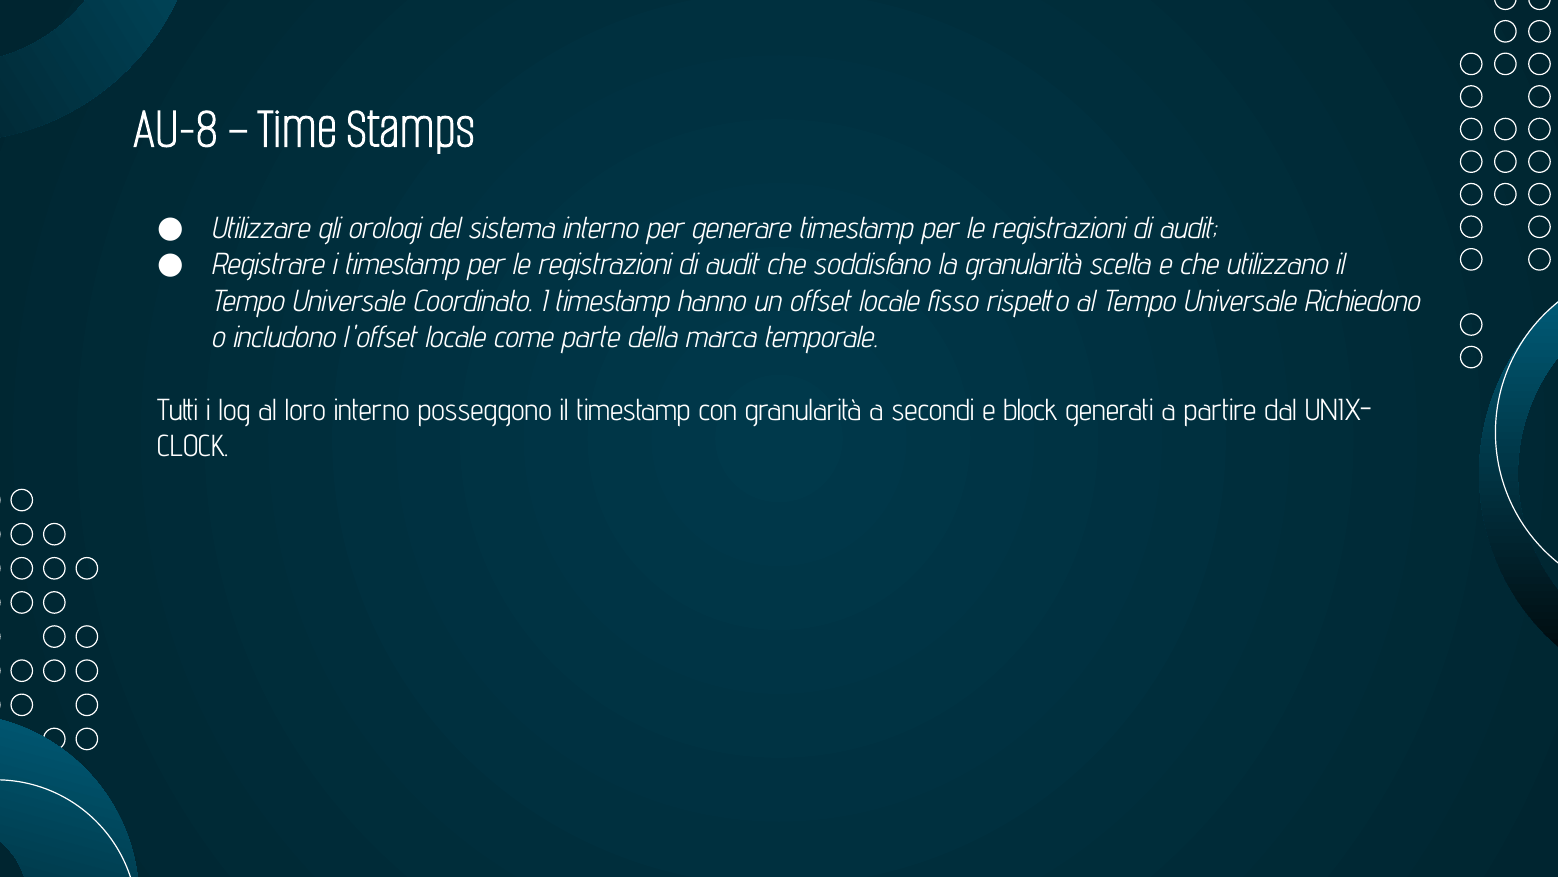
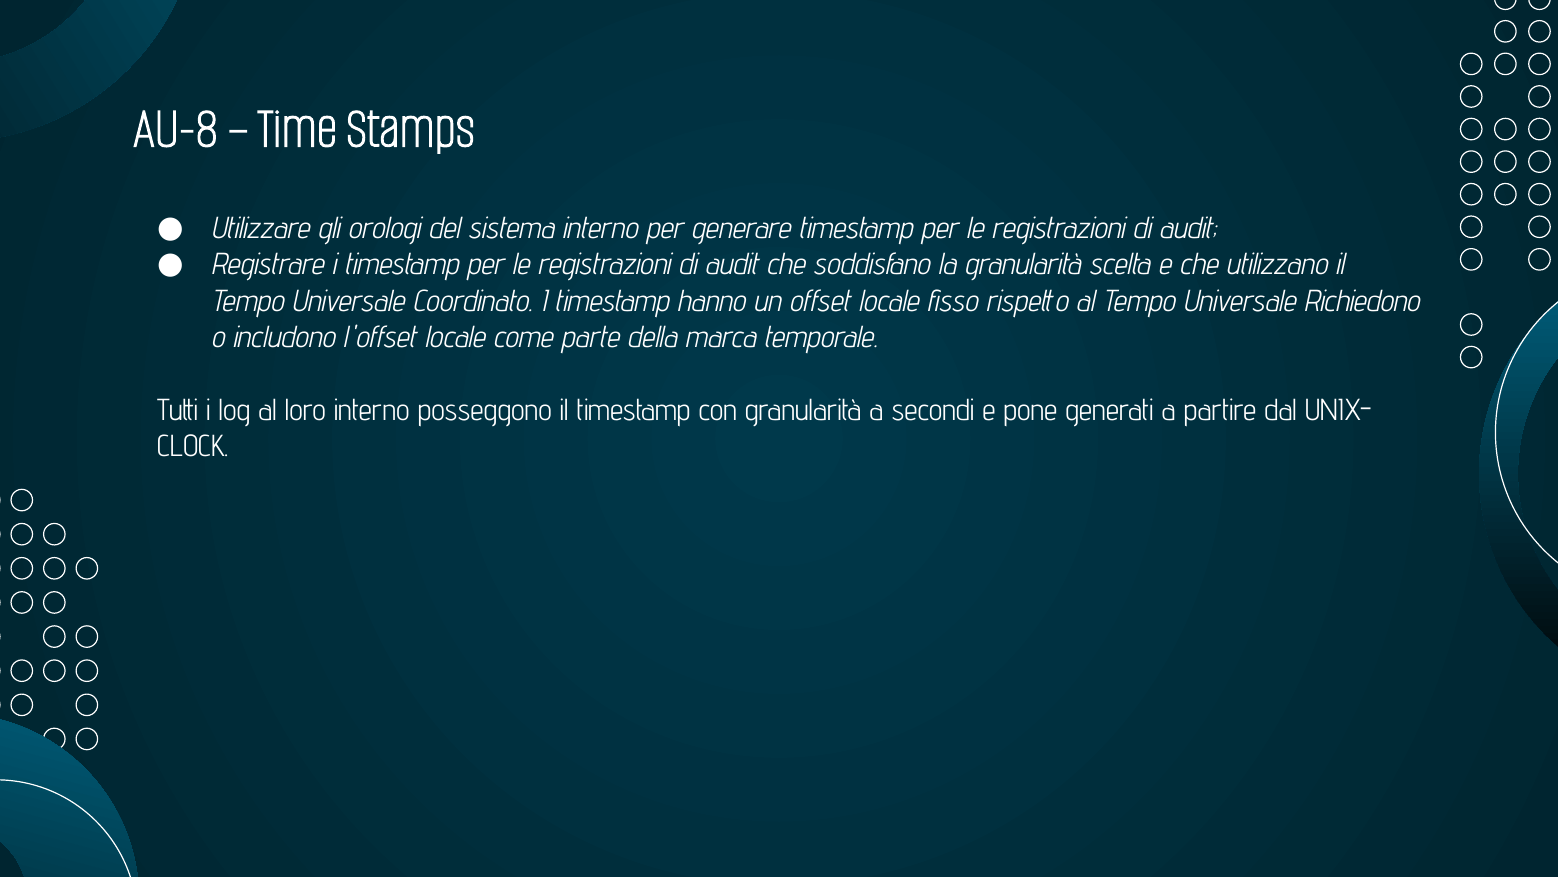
block: block -> pone
